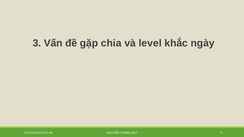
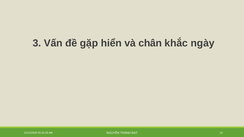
chia: chia -> hiển
level: level -> chân
